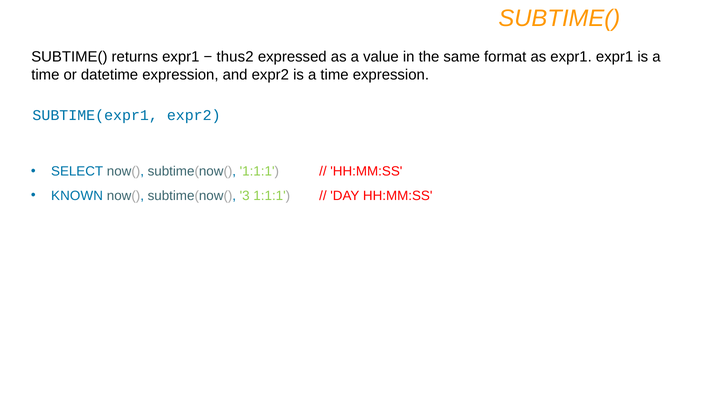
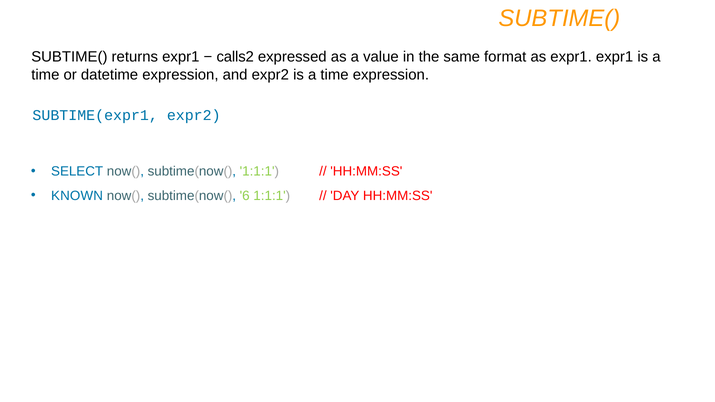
thus2: thus2 -> calls2
3: 3 -> 6
